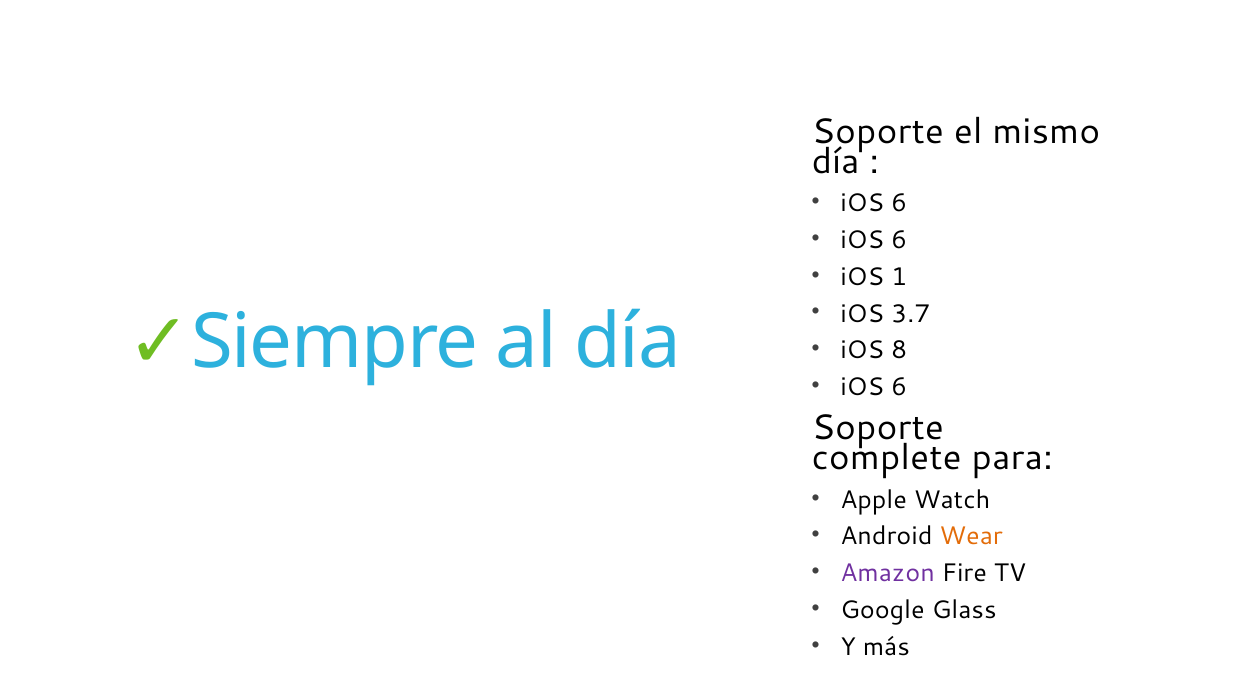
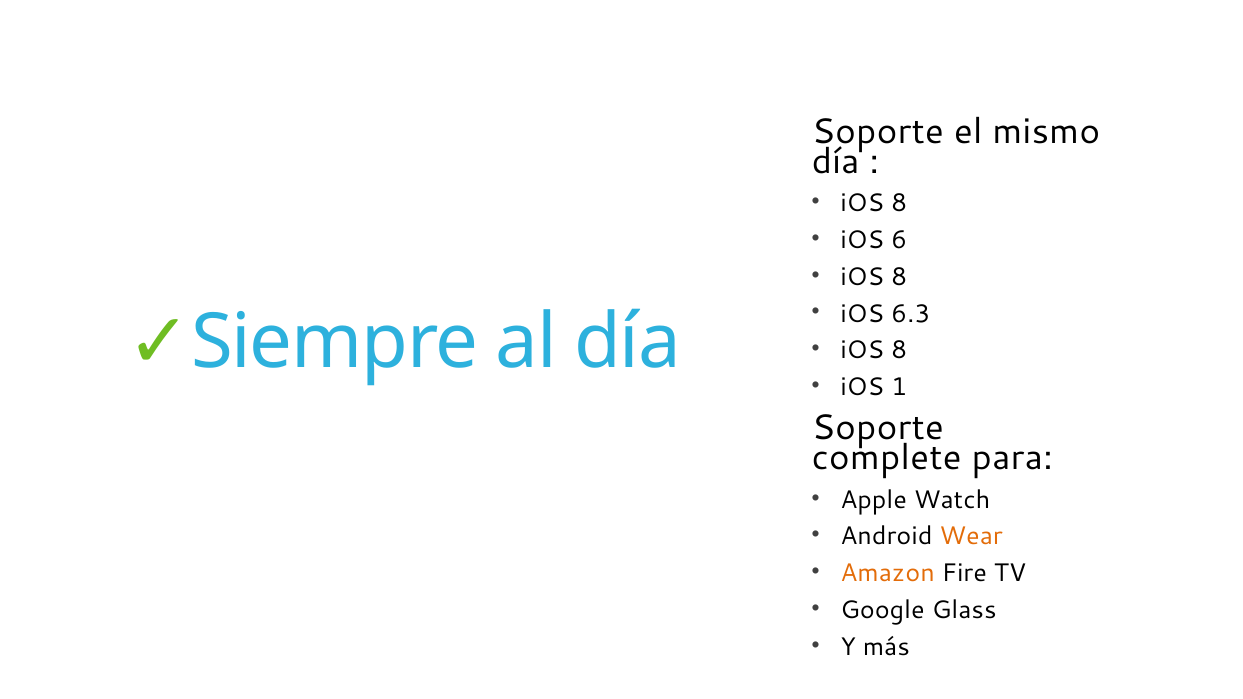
6 at (899, 203): 6 -> 8
1 at (899, 277): 1 -> 8
3.7: 3.7 -> 6.3
6 at (899, 387): 6 -> 1
Amazon colour: purple -> orange
